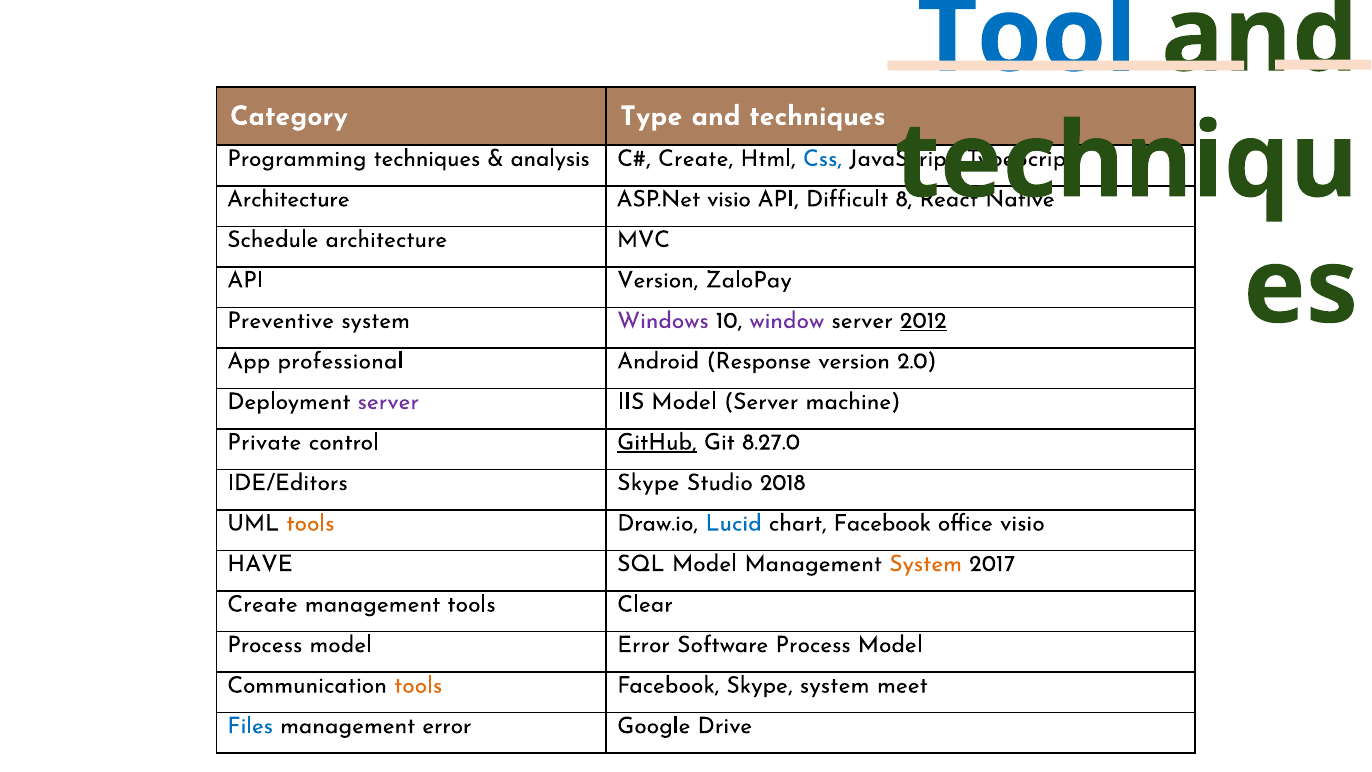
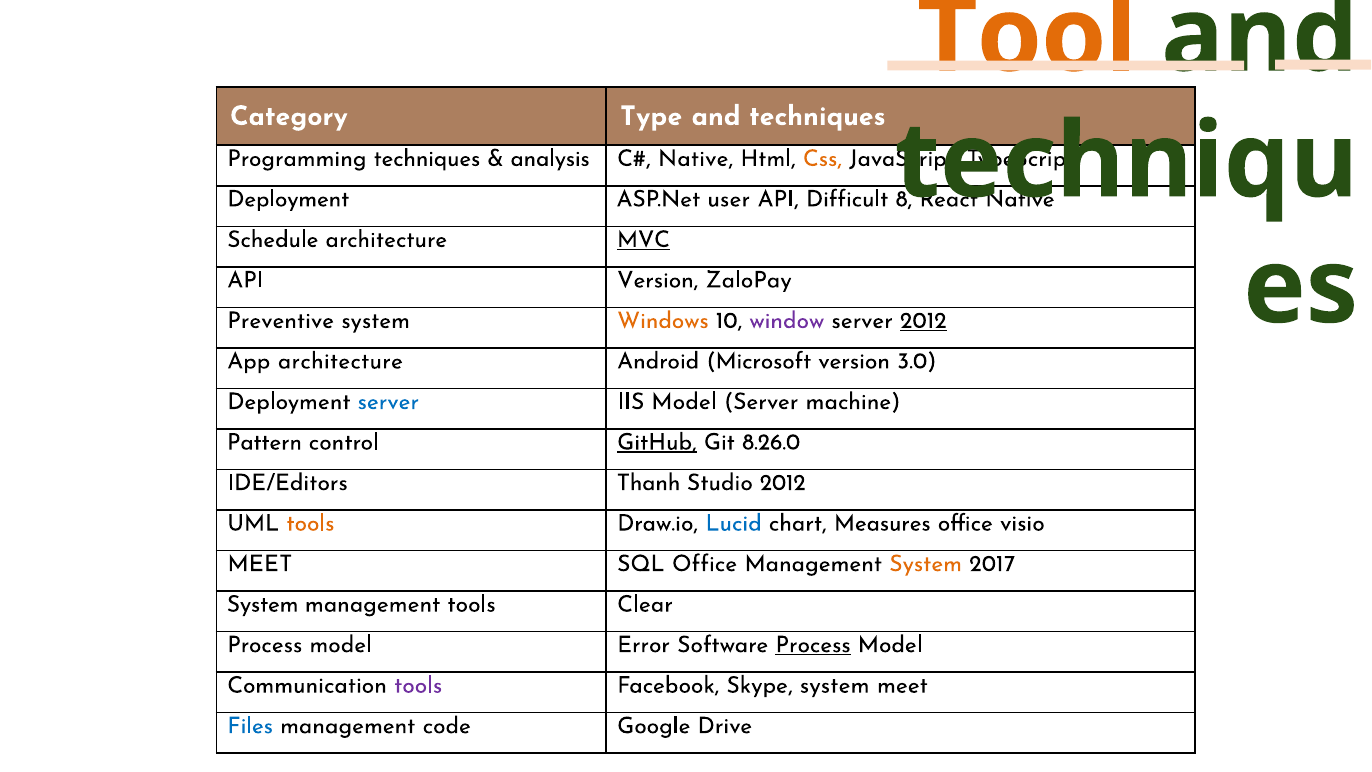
Tool colour: blue -> orange
Create at (696, 158): Create -> Native
Css colour: blue -> orange
Architecture at (288, 199): Architecture -> Deployment
ASP.Net visio: visio -> user
MVC underline: none -> present
Windows colour: purple -> orange
App professional: professional -> architecture
Response: Response -> Microsoft
2.0: 2.0 -> 3.0
server at (388, 401) colour: purple -> blue
Private: Private -> Pattern
8.27.0: 8.27.0 -> 8.26.0
IDE/Editors Skype: Skype -> Thanh
Studio 2018: 2018 -> 2012
chart Facebook: Facebook -> Measures
HAVE at (260, 563): HAVE -> MEET
SQL Model: Model -> Office
Create at (262, 604): Create -> System
Process at (813, 644) underline: none -> present
tools at (418, 685) colour: orange -> purple
management error: error -> code
